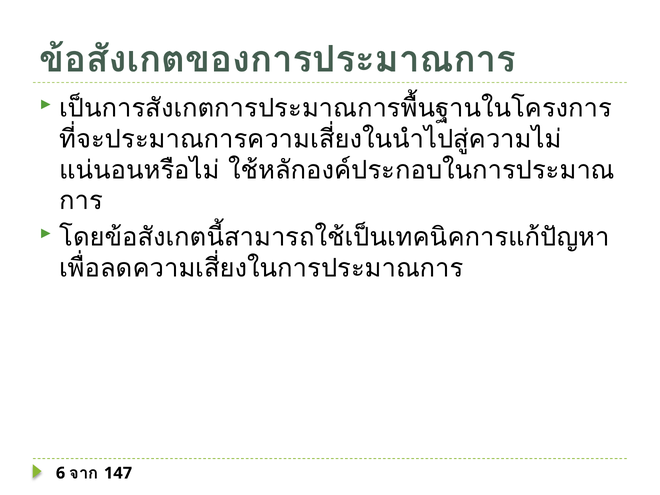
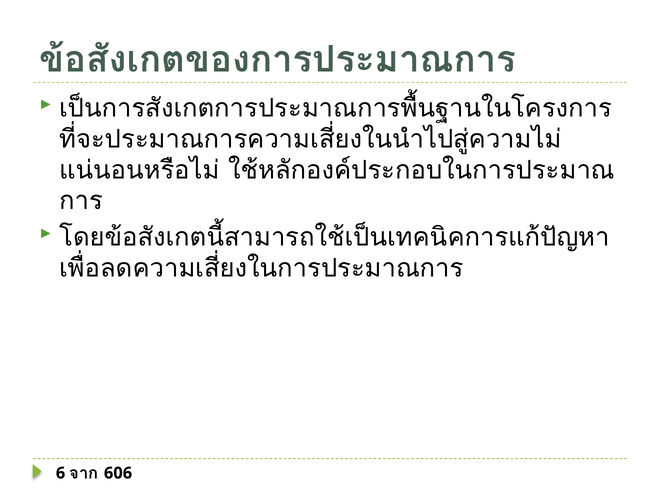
147: 147 -> 606
